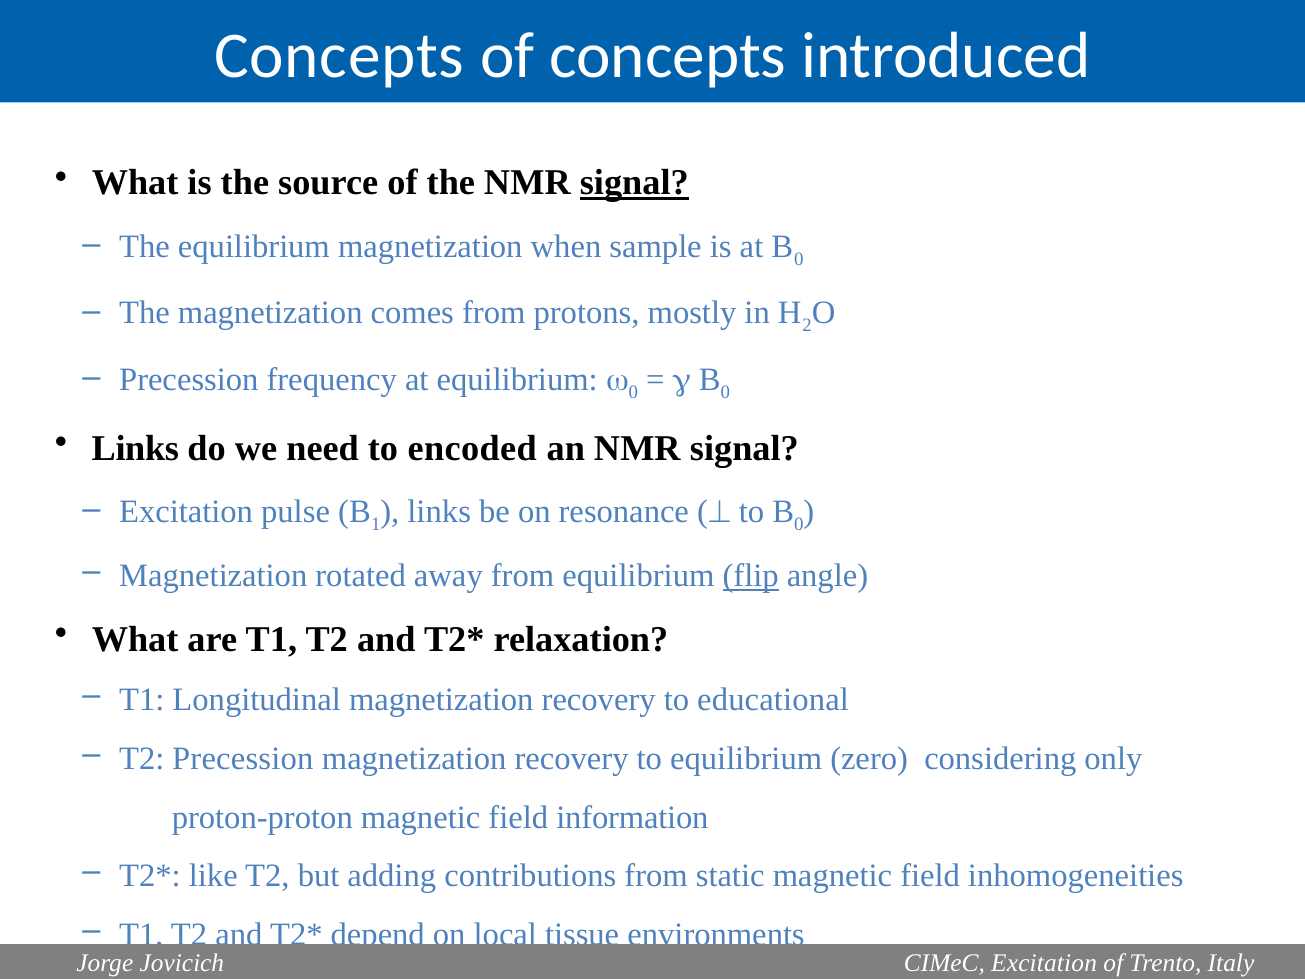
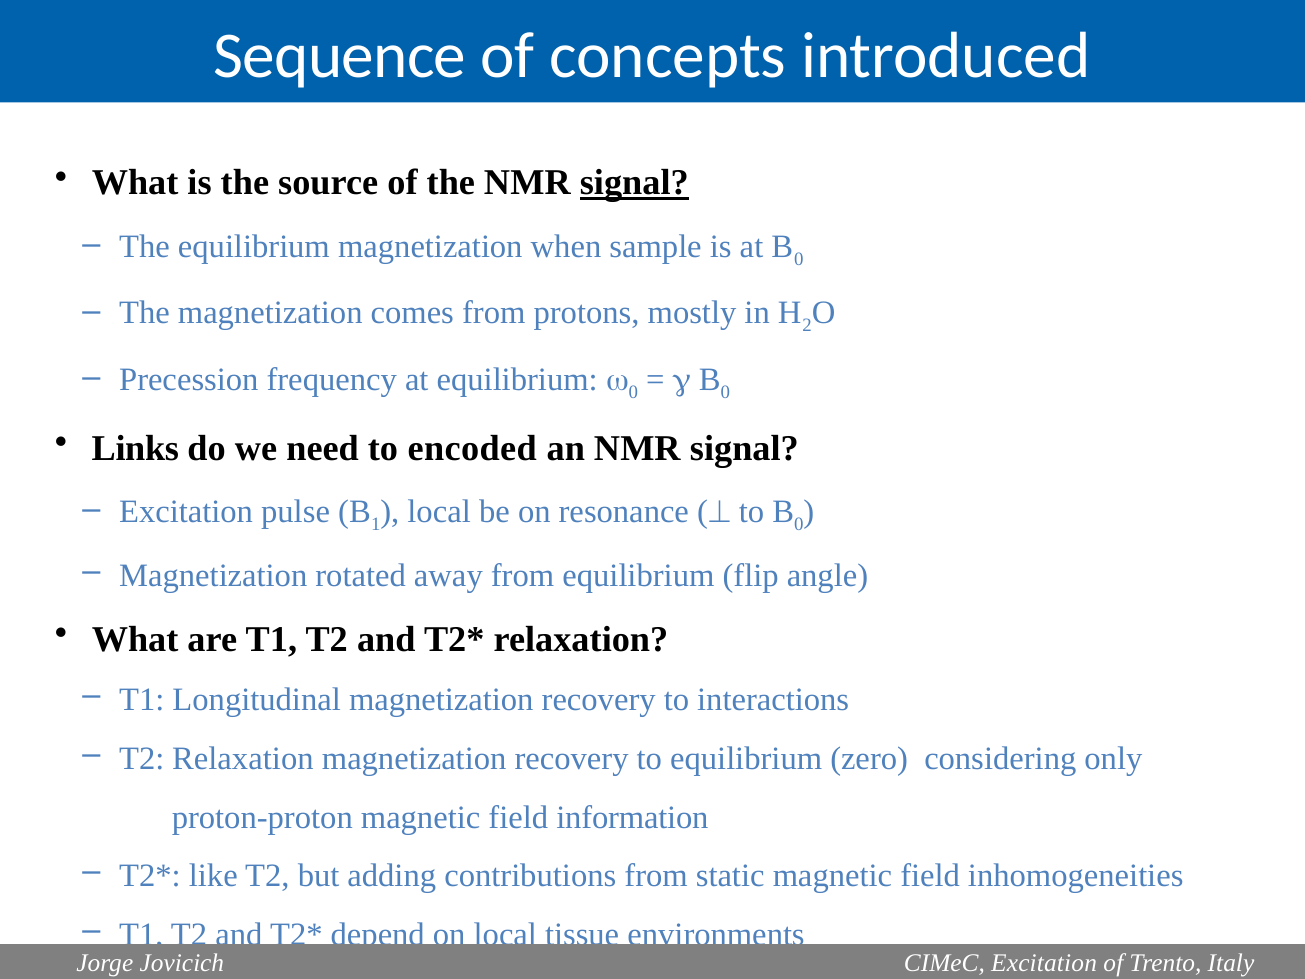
Concepts at (339, 56): Concepts -> Sequence
links at (439, 512): links -> local
flip underline: present -> none
educational: educational -> interactions
T2 Precession: Precession -> Relaxation
